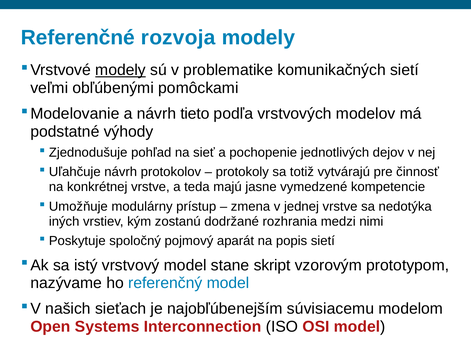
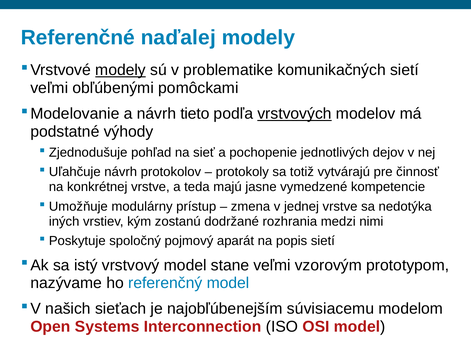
rozvoja: rozvoja -> naďalej
vrstvových underline: none -> present
stane skript: skript -> veľmi
